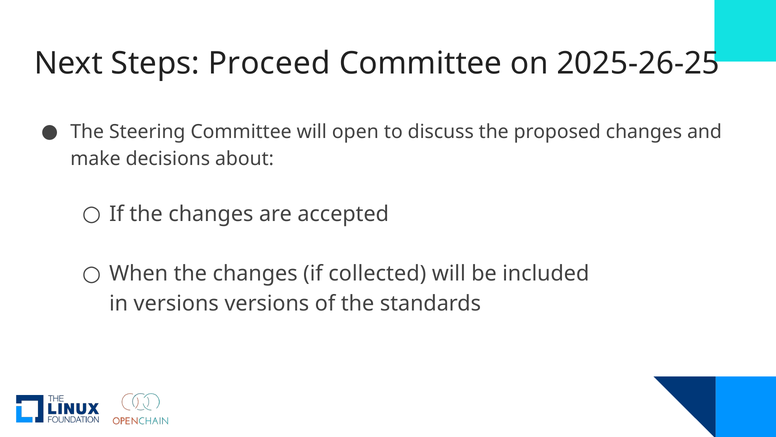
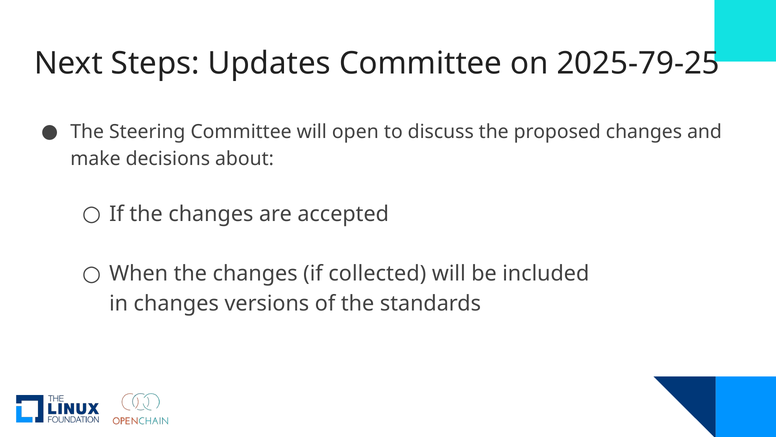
Proceed: Proceed -> Updates
2025-26-25: 2025-26-25 -> 2025-79-25
in versions: versions -> changes
